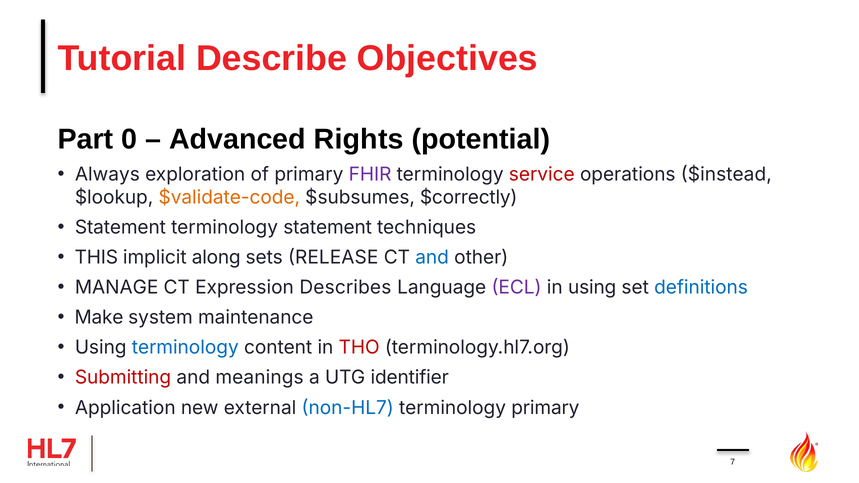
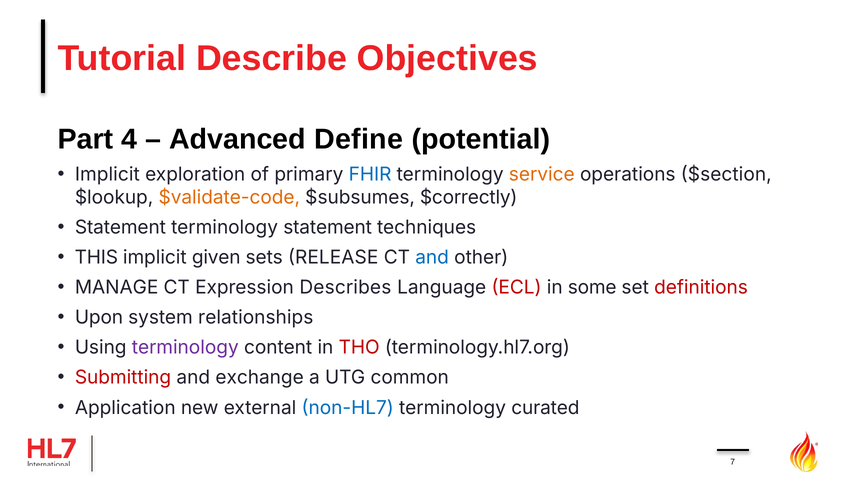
0: 0 -> 4
Rights: Rights -> Define
Always at (107, 175): Always -> Implicit
FHIR colour: purple -> blue
service colour: red -> orange
$instead: $instead -> $section
along: along -> given
ECL colour: purple -> red
in using: using -> some
definitions colour: blue -> red
Make: Make -> Upon
maintenance: maintenance -> relationships
terminology at (185, 348) colour: blue -> purple
meanings: meanings -> exchange
identifier: identifier -> common
terminology primary: primary -> curated
